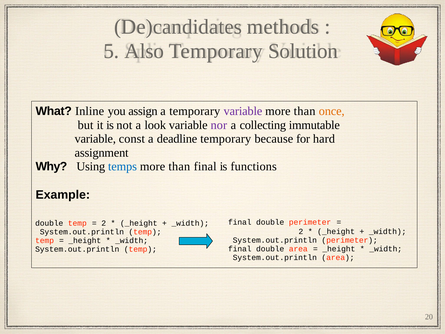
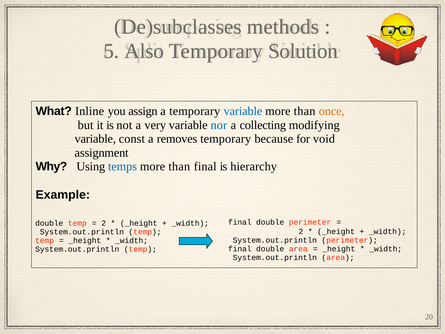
De)candidates: De)candidates -> De)subclasses
variable at (243, 111) colour: purple -> blue
look: look -> very
nor colour: purple -> blue
immutable: immutable -> modifying
deadline: deadline -> removes
hard: hard -> void
functions: functions -> hierarchy
